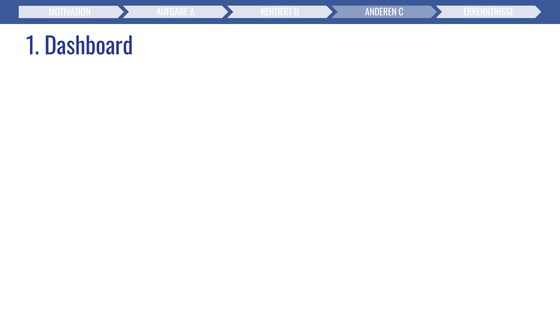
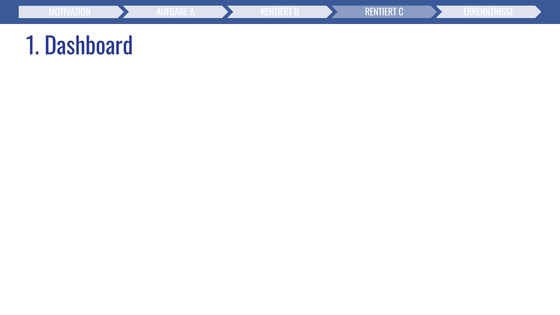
ANDEREN at (381, 13): ANDEREN -> RENTIERT
